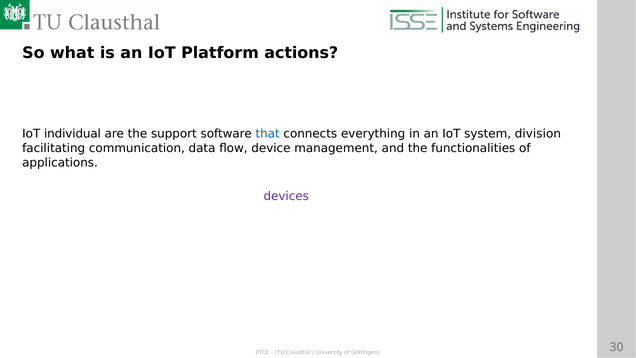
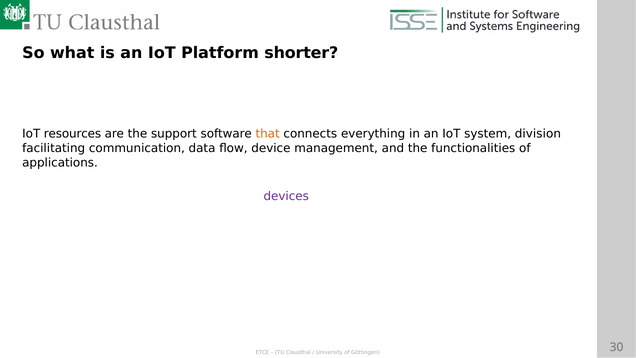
actions: actions -> shorter
individual: individual -> resources
that colour: blue -> orange
